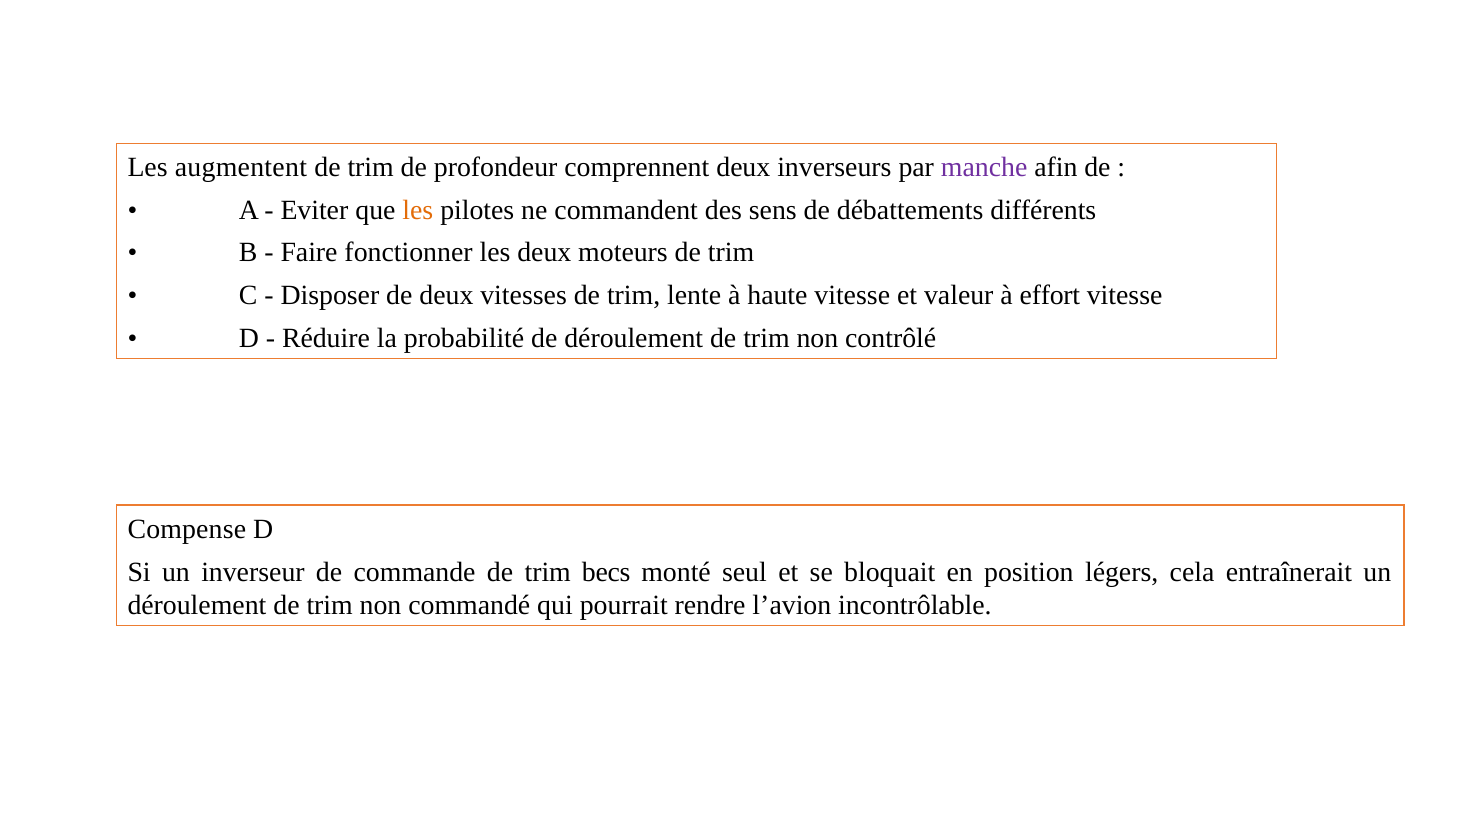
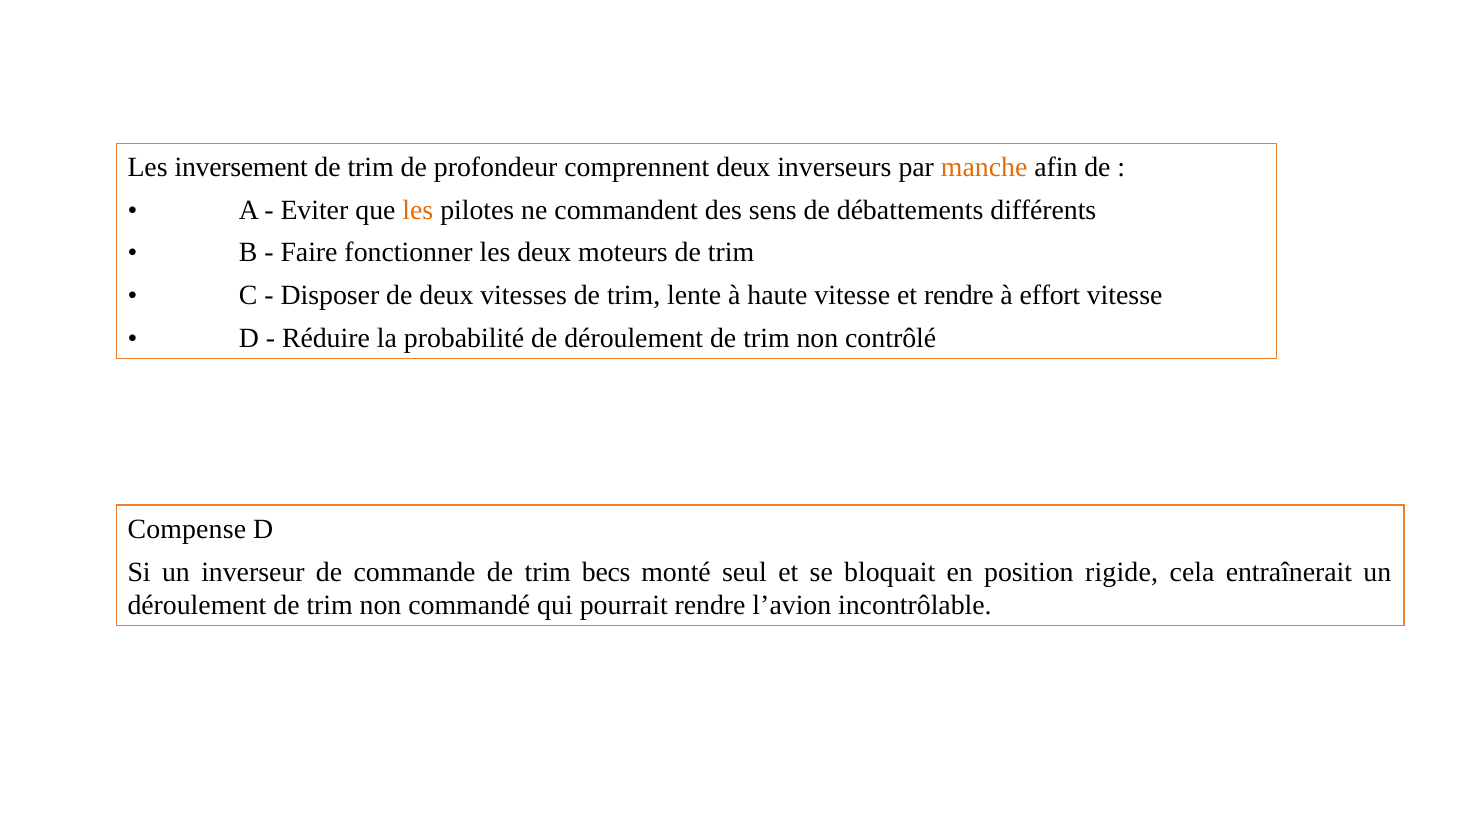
augmentent: augmentent -> inversement
manche colour: purple -> orange
et valeur: valeur -> rendre
légers: légers -> rigide
